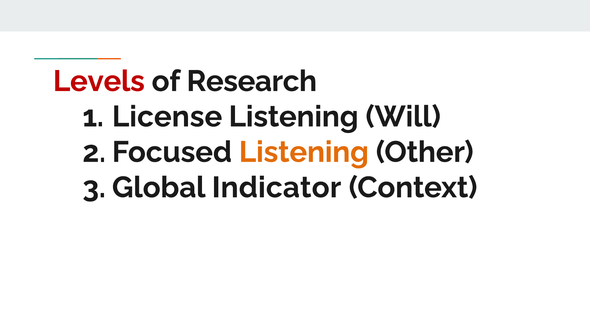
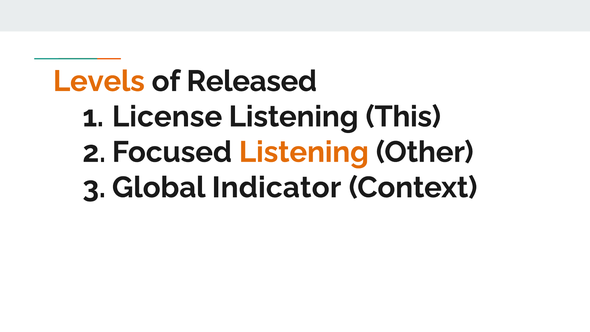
Levels colour: red -> orange
Research: Research -> Released
Will: Will -> This
